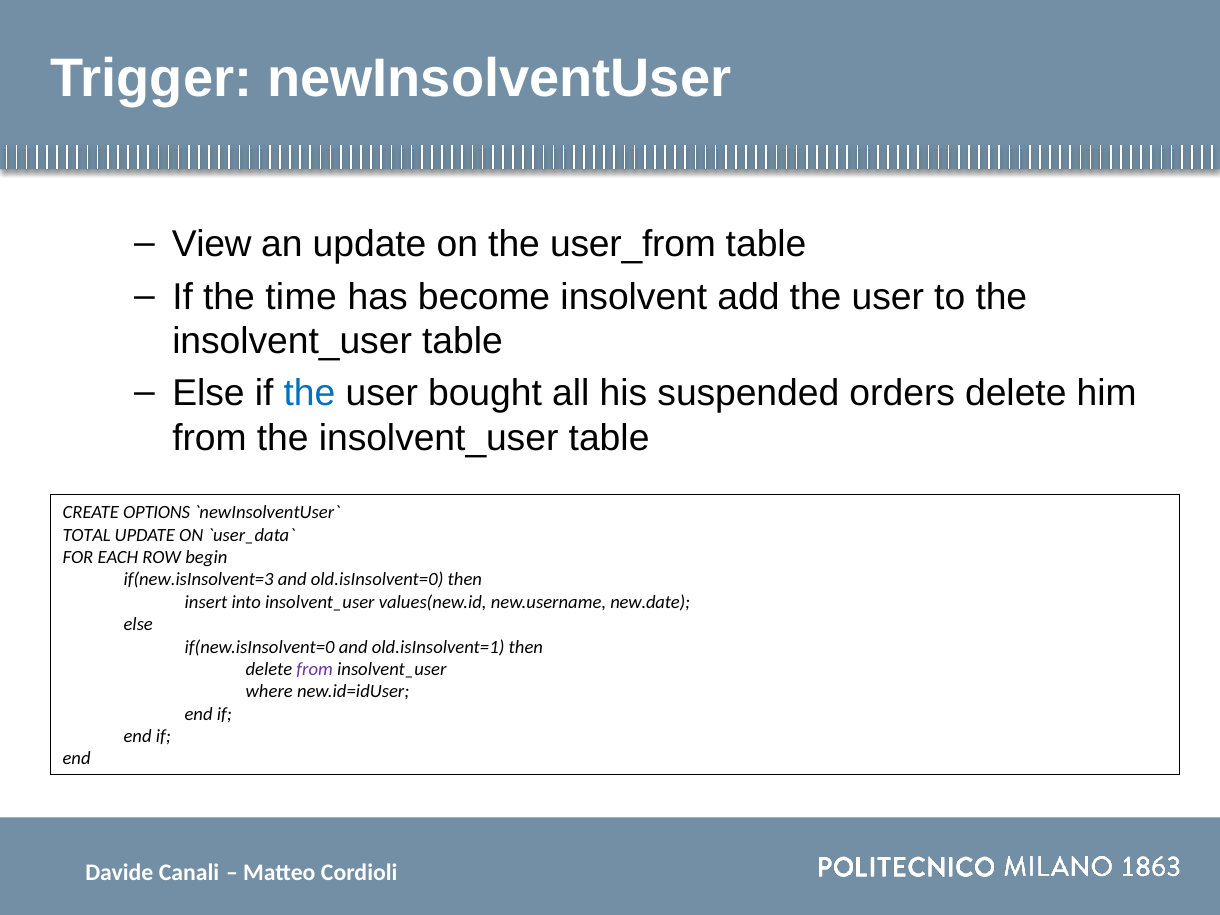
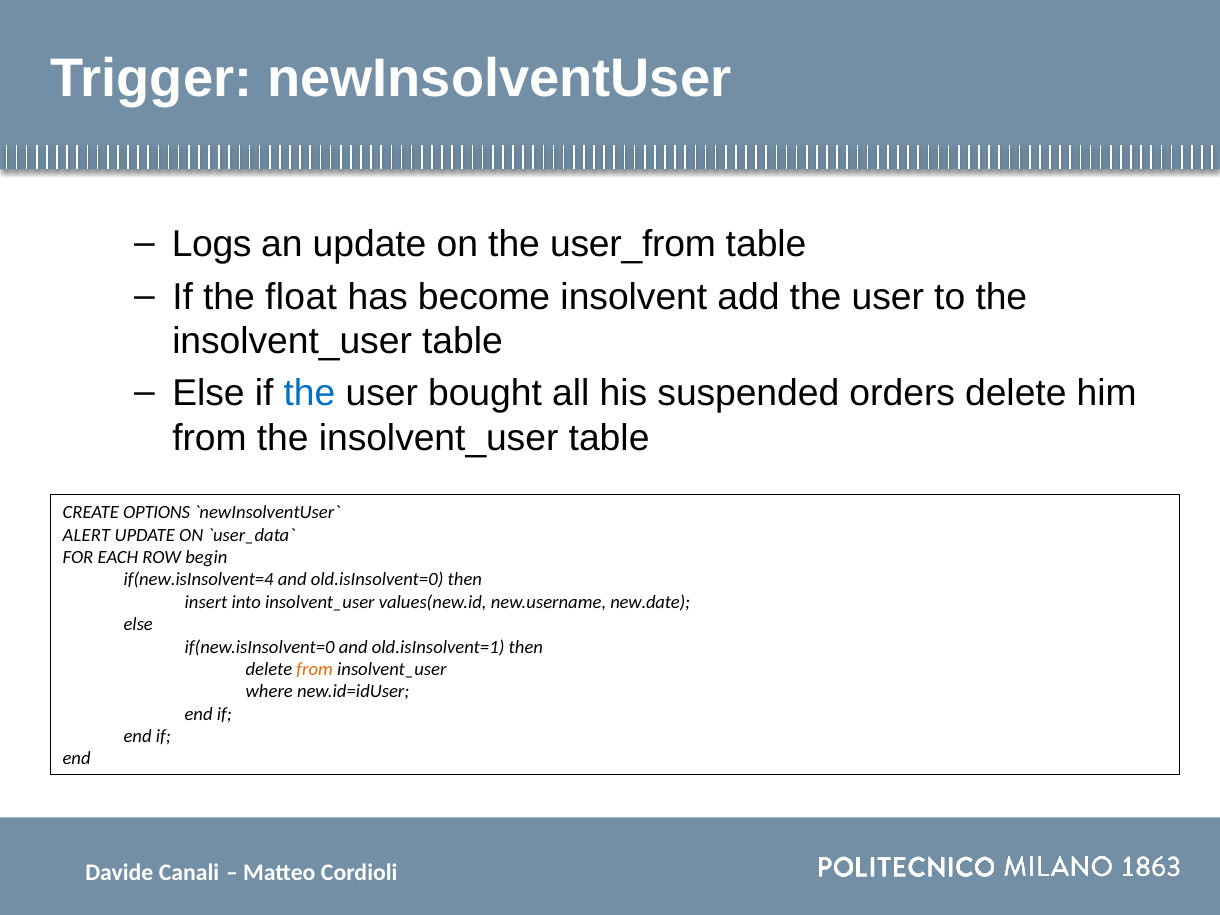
View: View -> Logs
time: time -> float
TOTAL: TOTAL -> ALERT
if(new.isInsolvent=3: if(new.isInsolvent=3 -> if(new.isInsolvent=4
from at (315, 669) colour: purple -> orange
